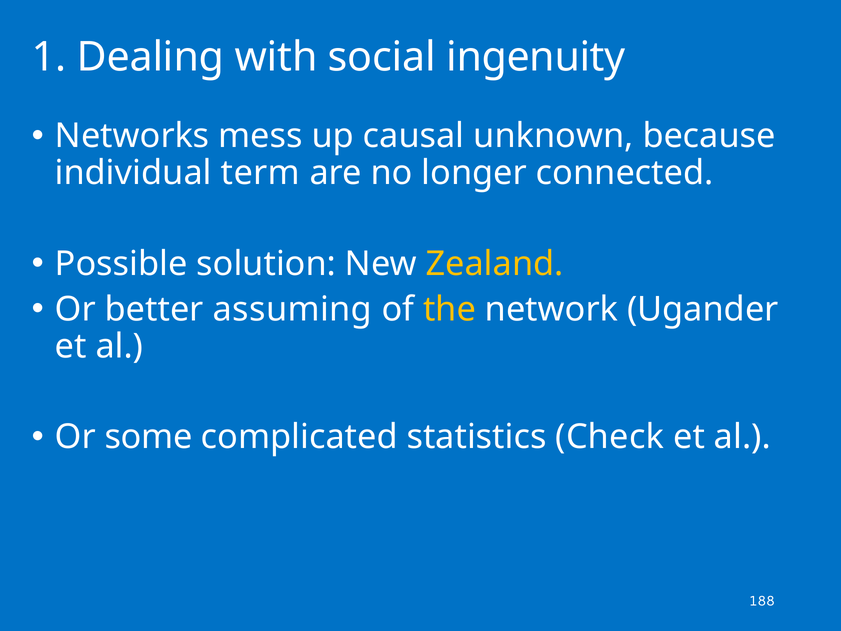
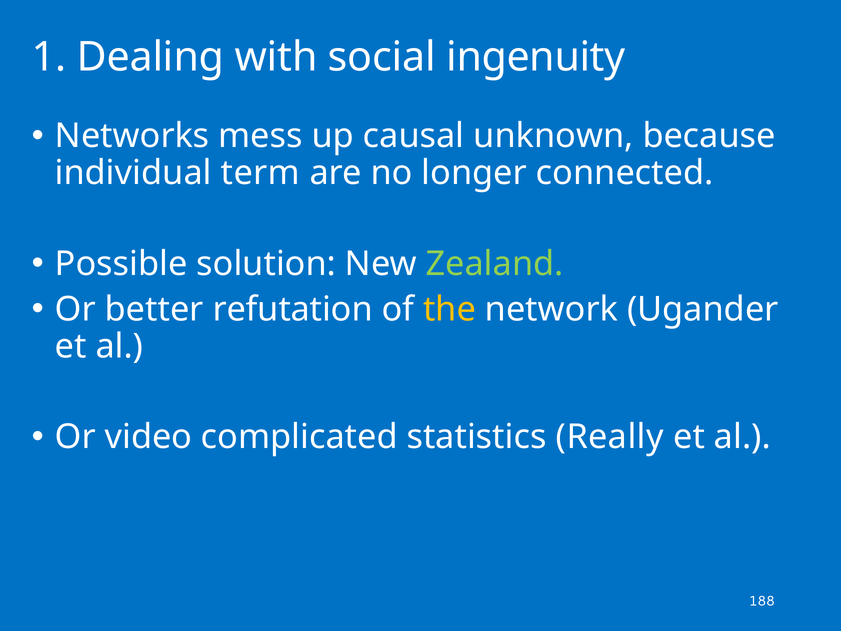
Zealand colour: yellow -> light green
assuming: assuming -> refutation
some: some -> video
Check: Check -> Really
